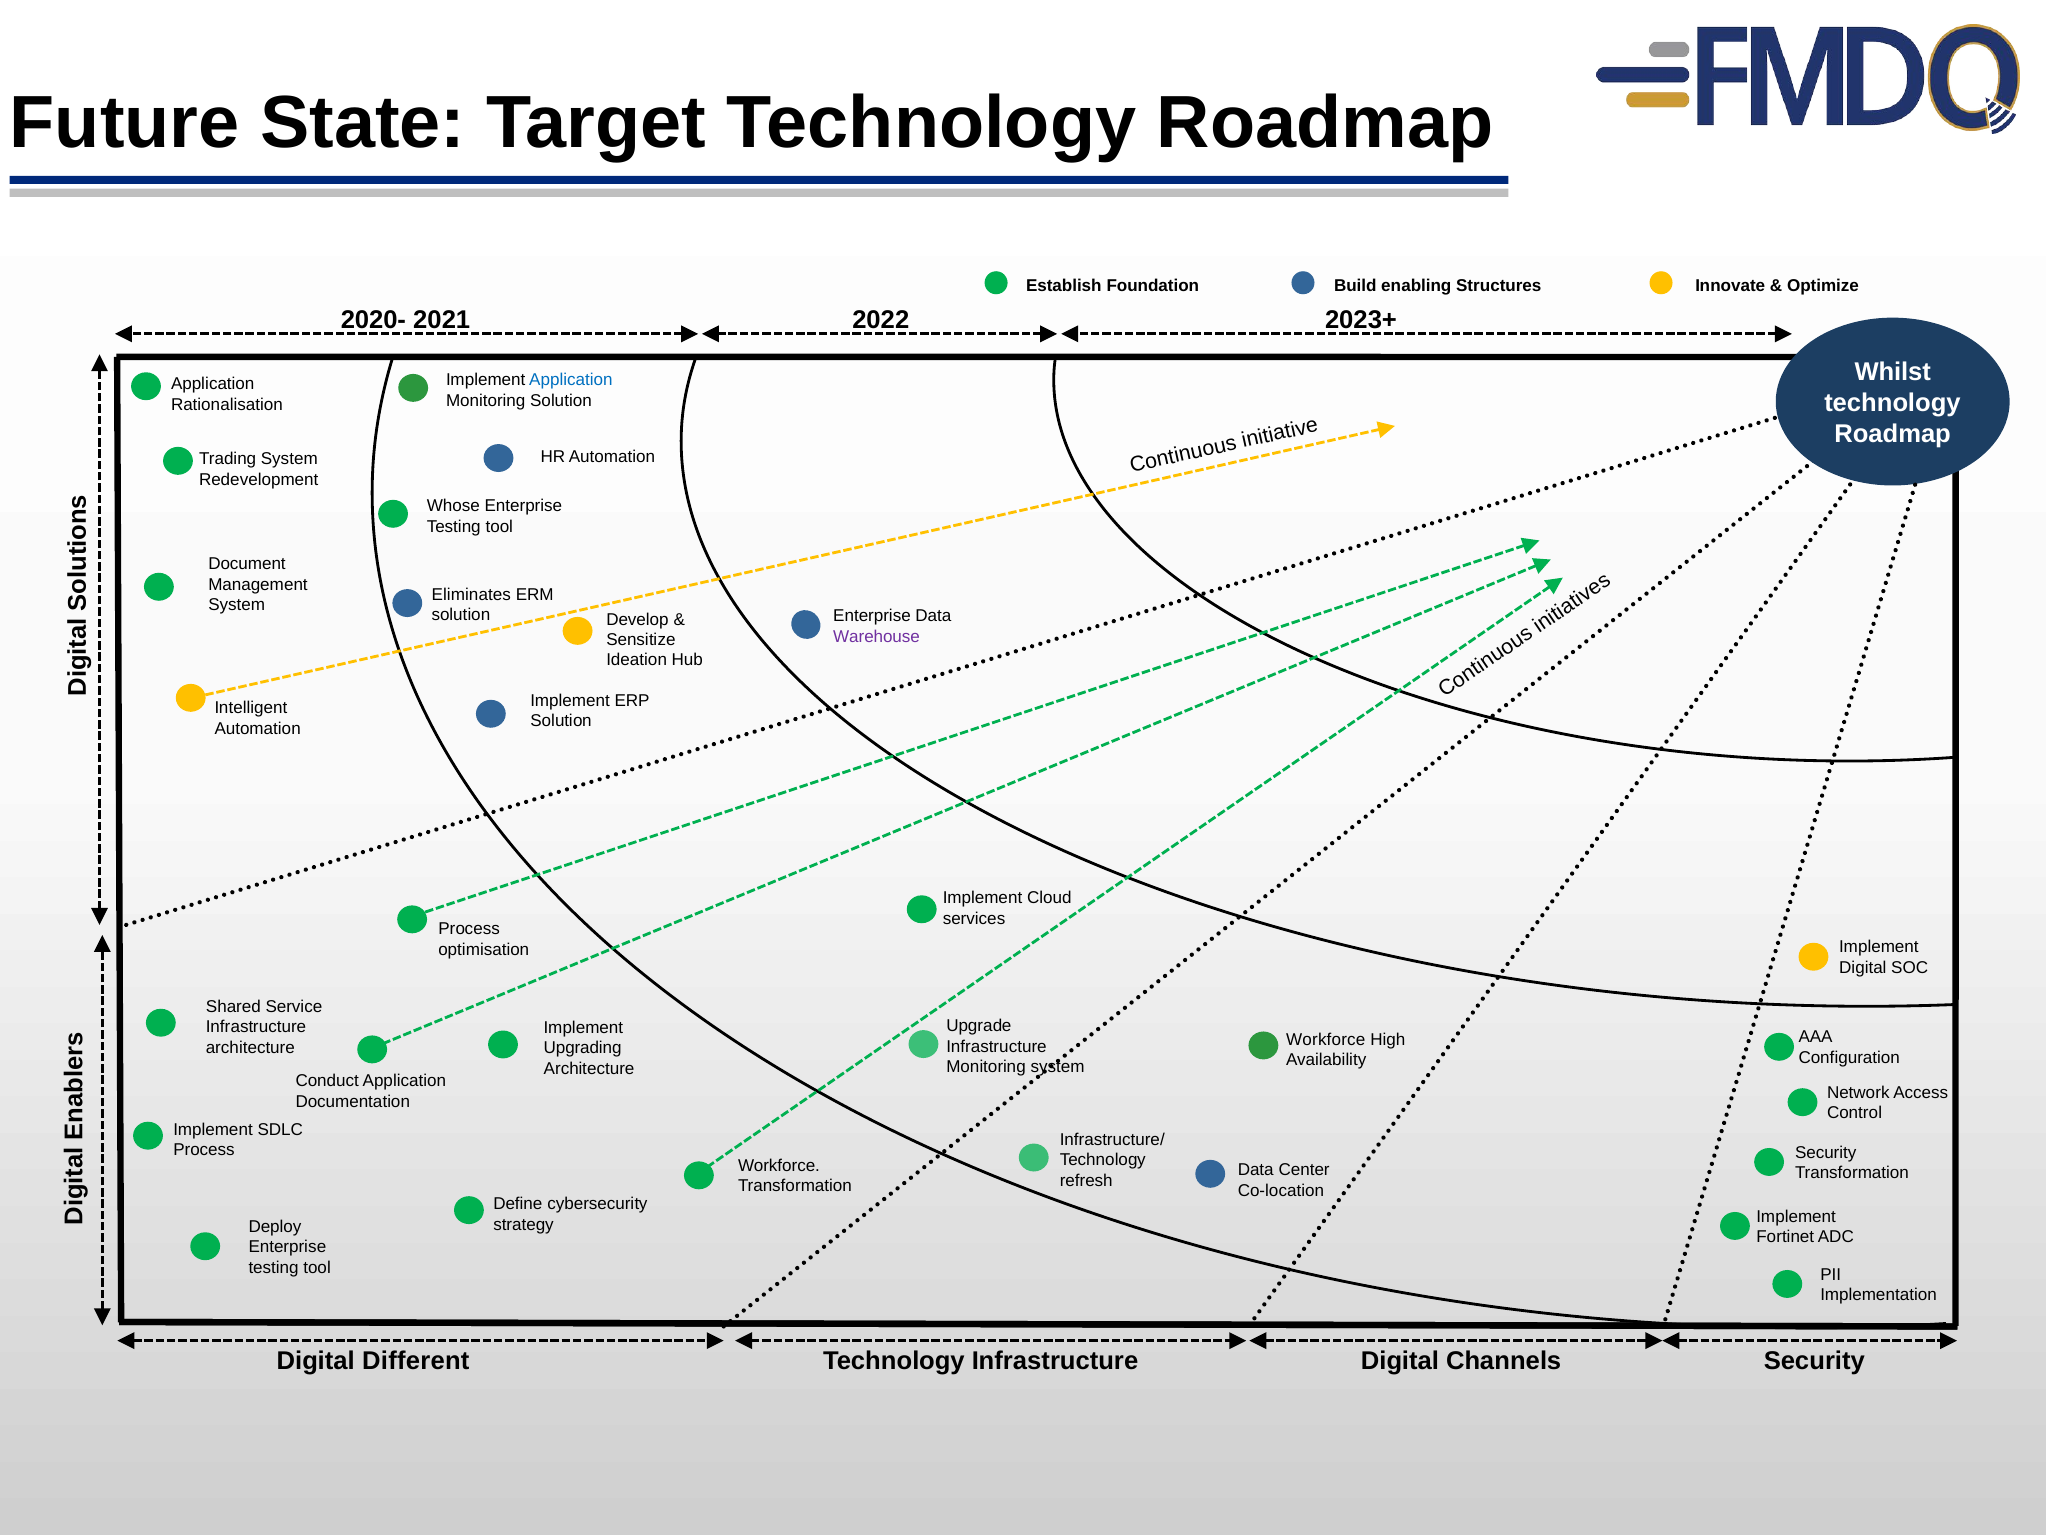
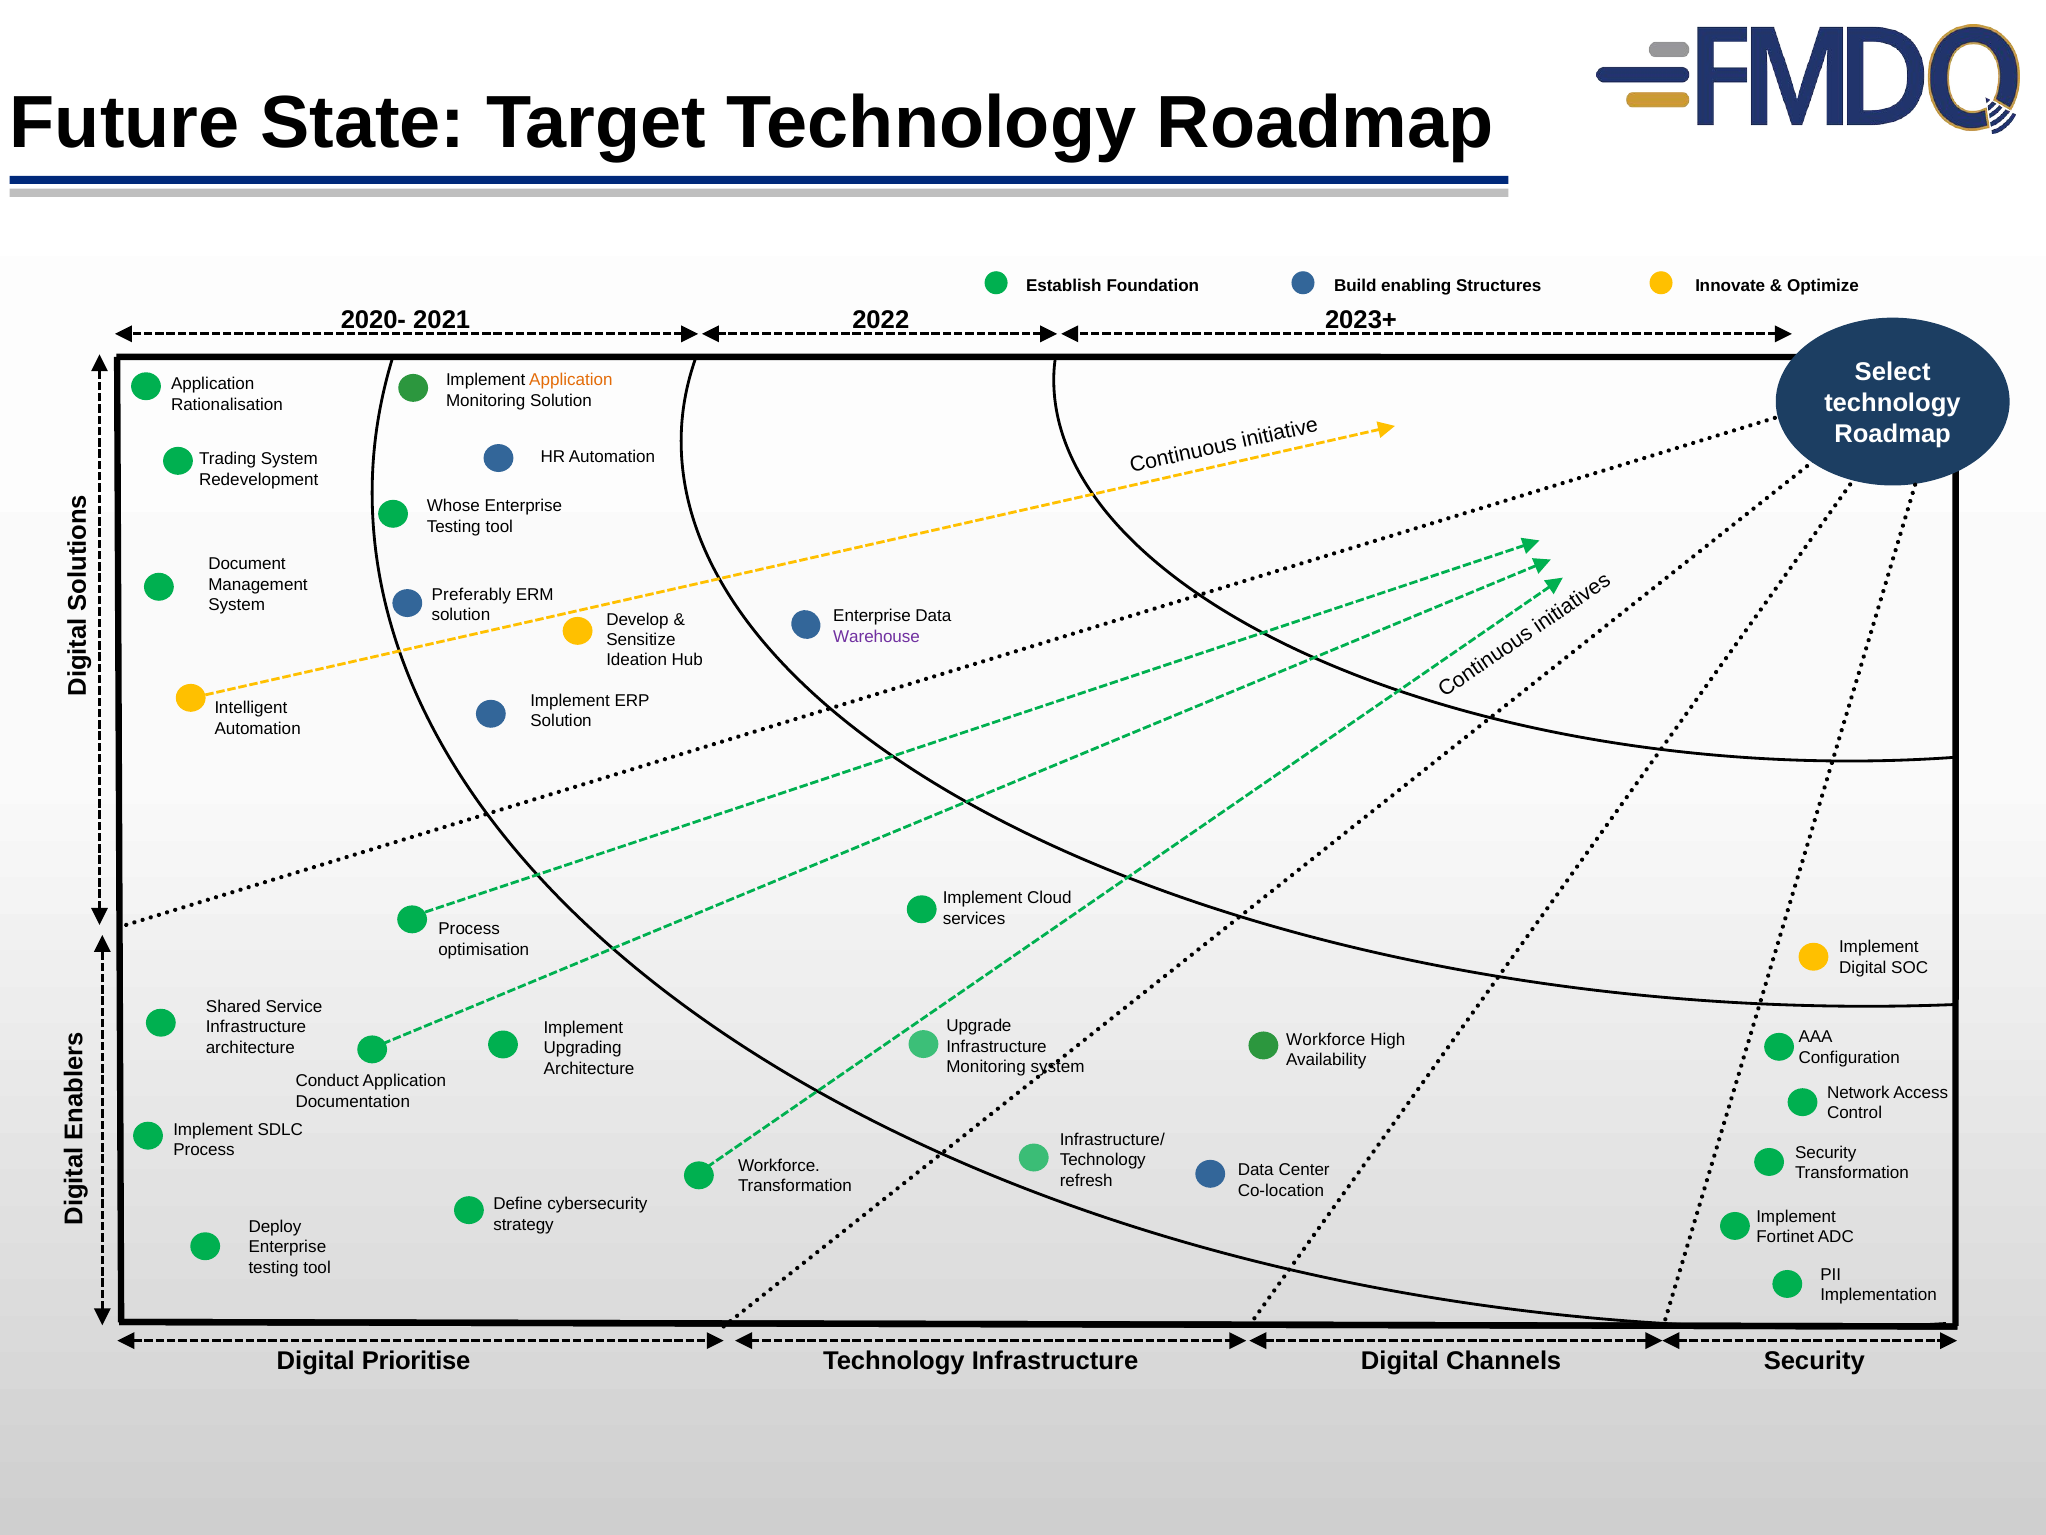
Whilst: Whilst -> Select
Application at (571, 380) colour: blue -> orange
Eliminates: Eliminates -> Preferably
Different: Different -> Prioritise
